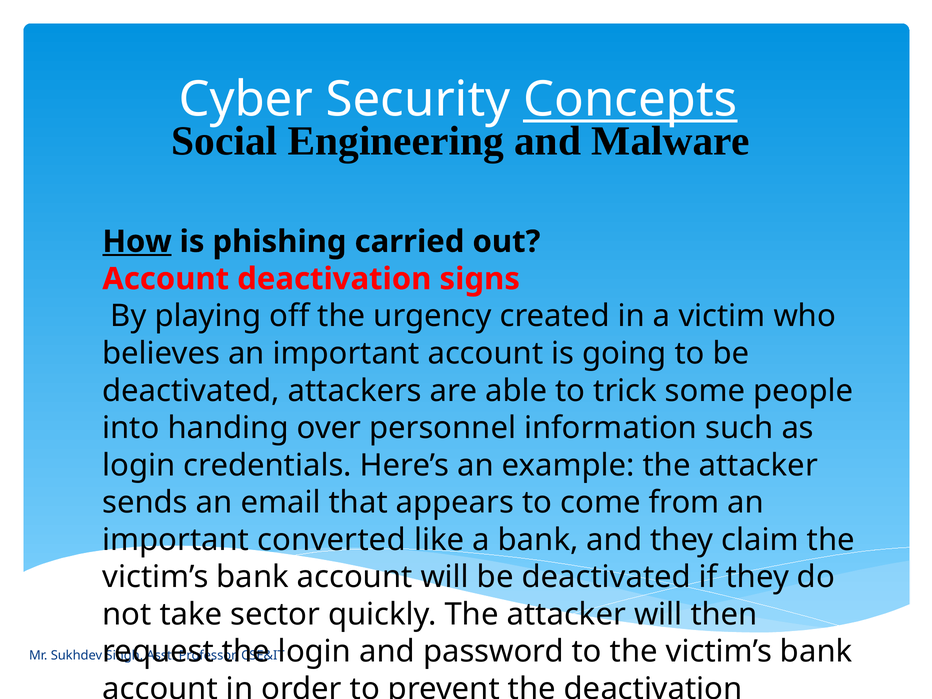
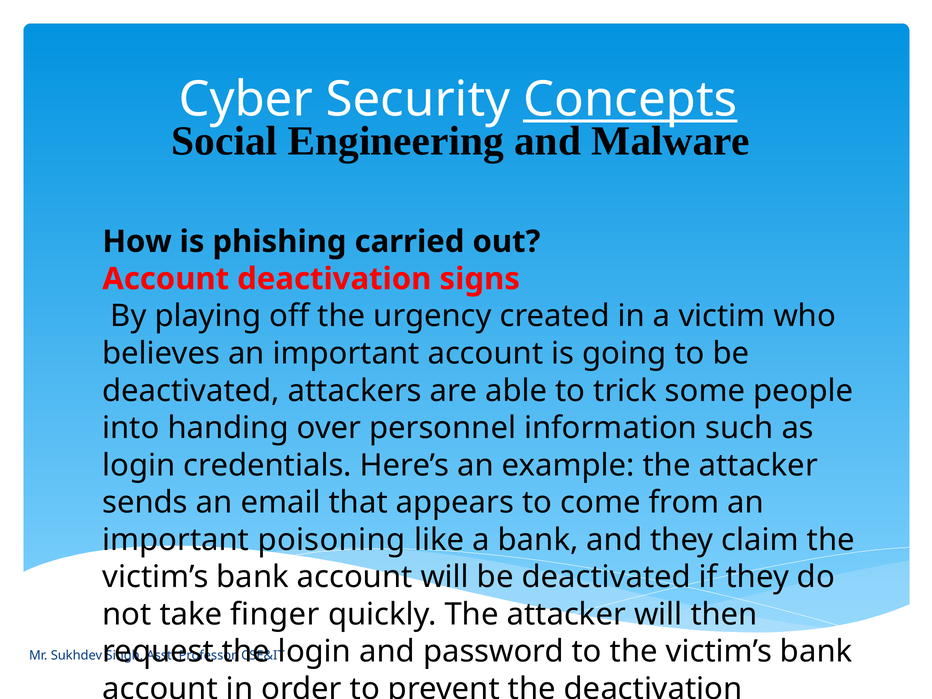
How underline: present -> none
converted: converted -> poisoning
sector: sector -> finger
